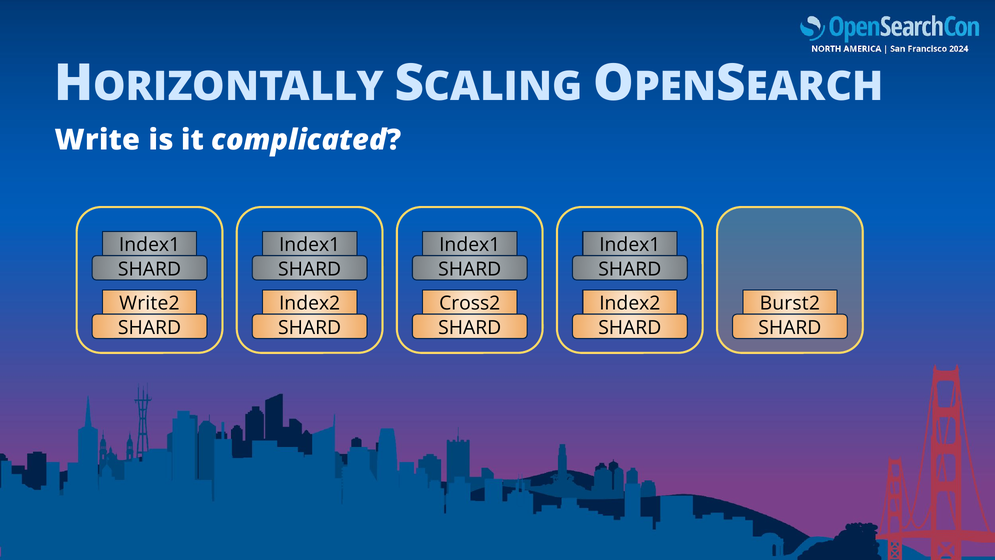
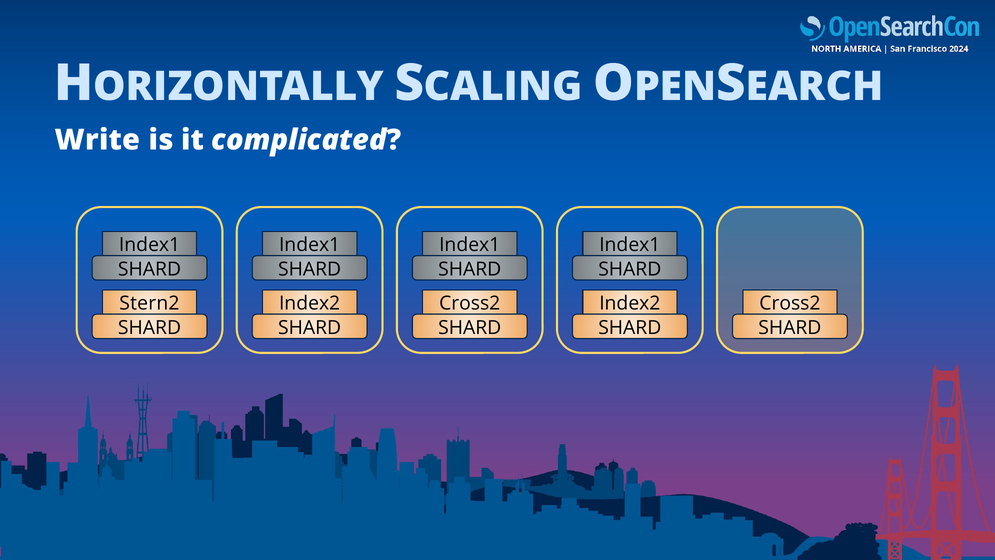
Write2: Write2 -> Stern2
Burst2 at (790, 303): Burst2 -> Cross2
